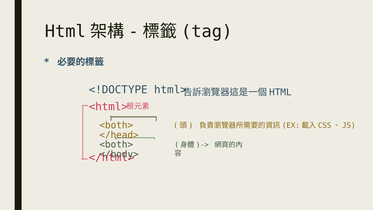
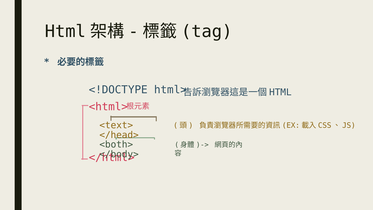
<both> at (116, 125): <both> -> <text>
